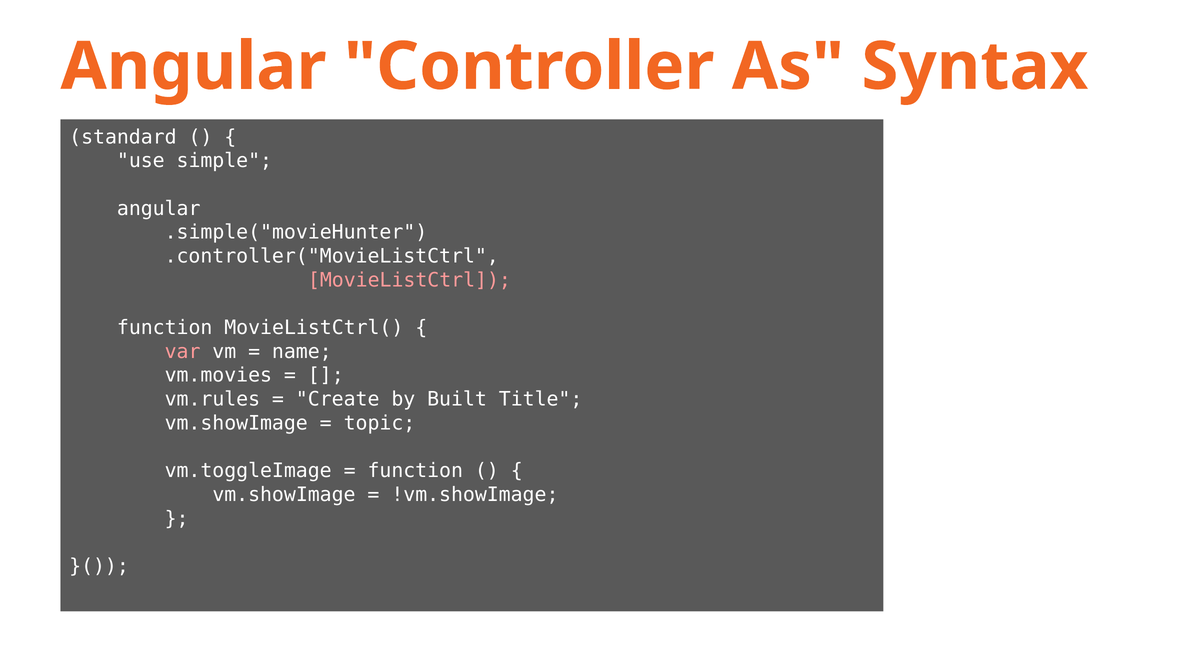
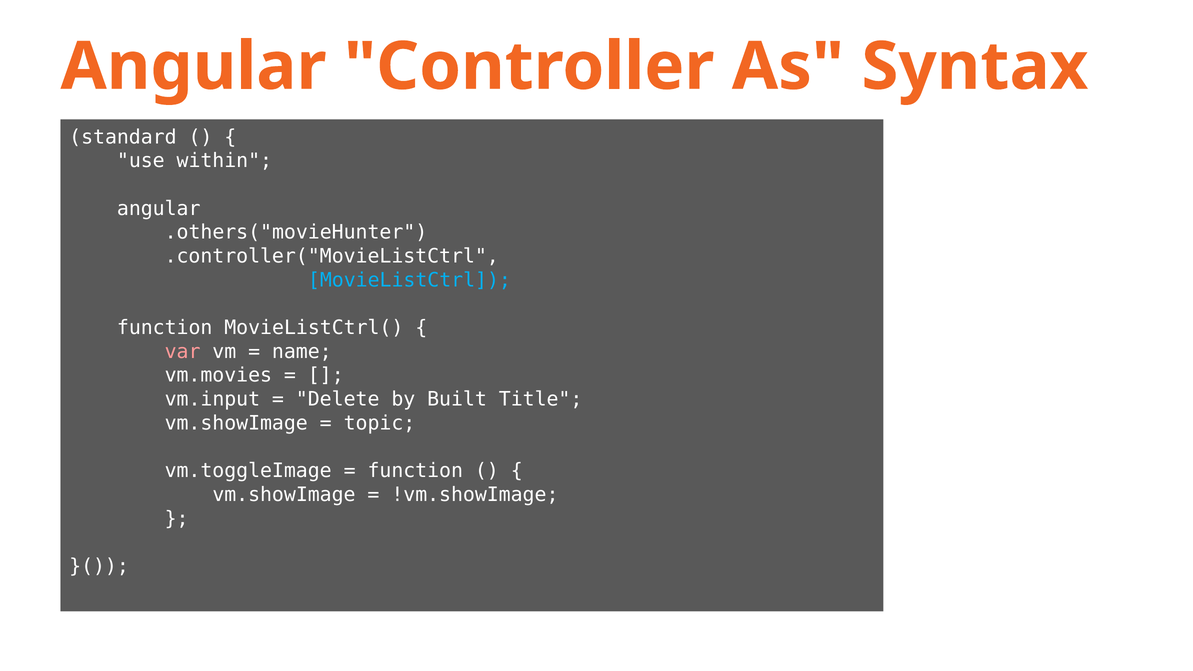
simple: simple -> within
.simple("movieHunter: .simple("movieHunter -> .others("movieHunter
MovieListCtrl colour: pink -> light blue
vm.rules: vm.rules -> vm.input
Create: Create -> Delete
